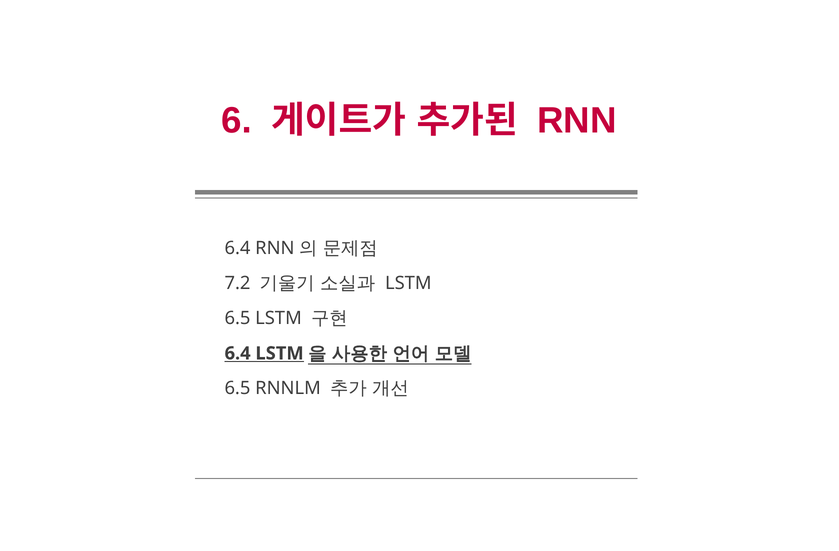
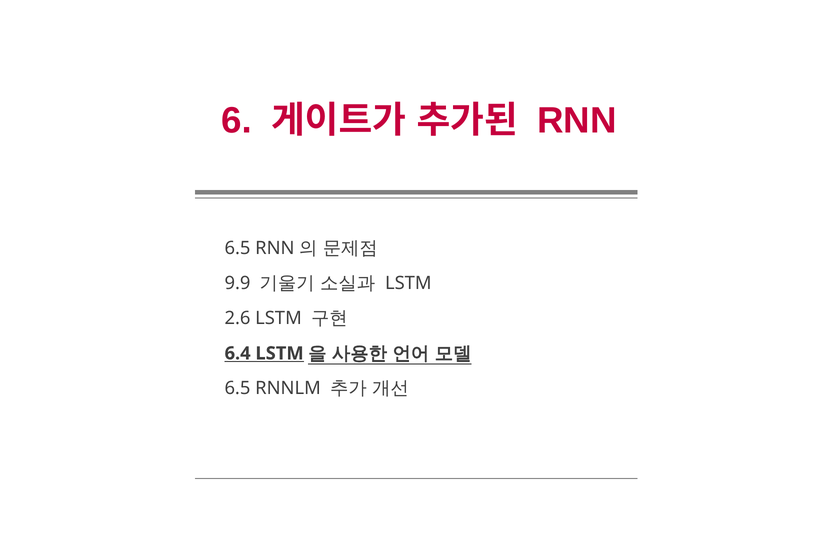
6.4 at (238, 248): 6.4 -> 6.5
7.2: 7.2 -> 9.9
6.5 at (238, 318): 6.5 -> 2.6
